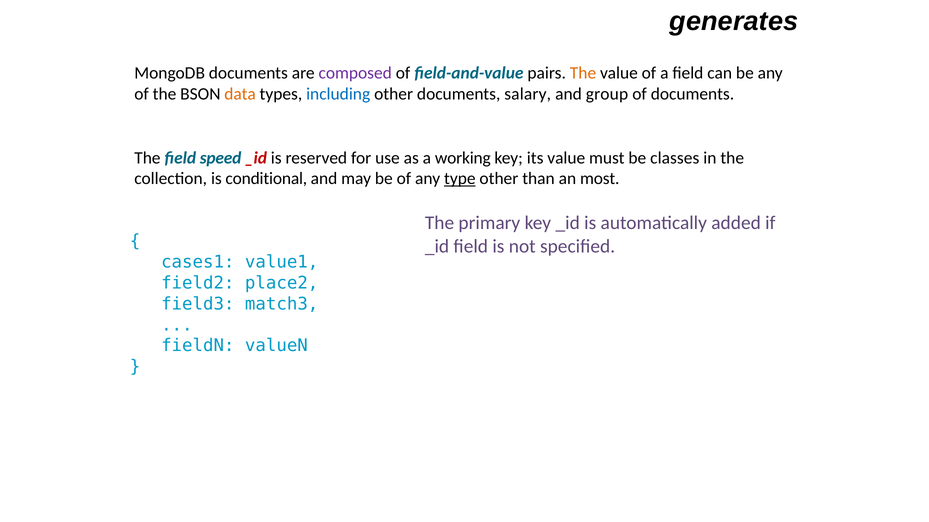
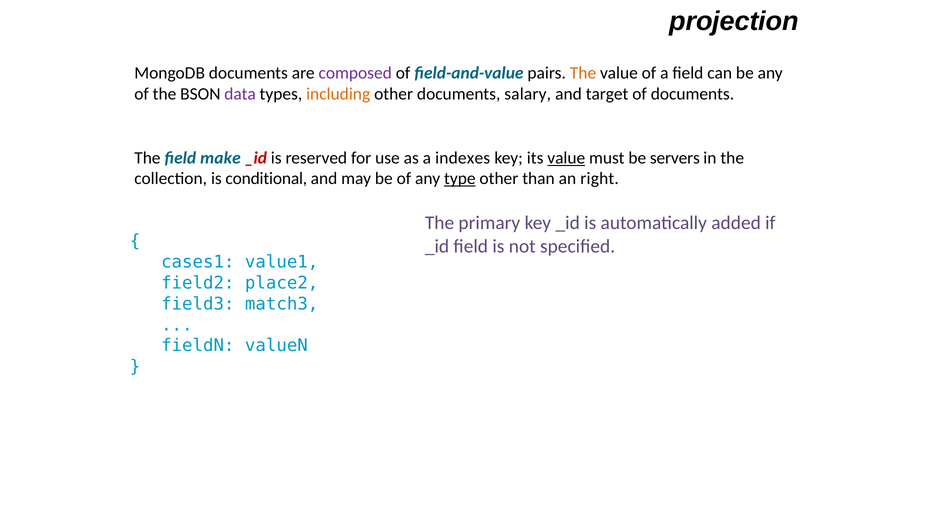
generates: generates -> projection
data colour: orange -> purple
including colour: blue -> orange
group: group -> target
speed: speed -> make
working: working -> indexes
value at (566, 158) underline: none -> present
classes: classes -> servers
most: most -> right
